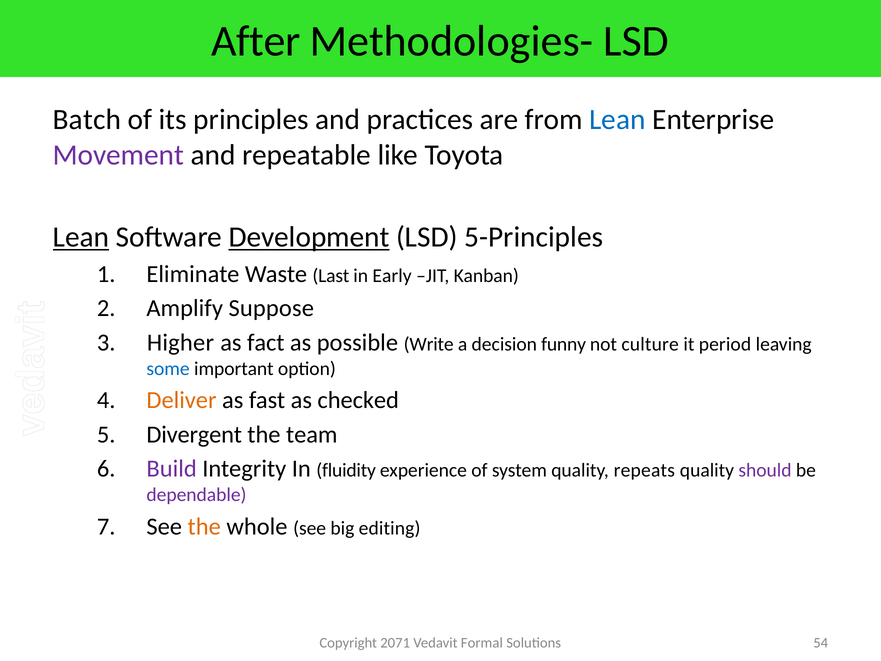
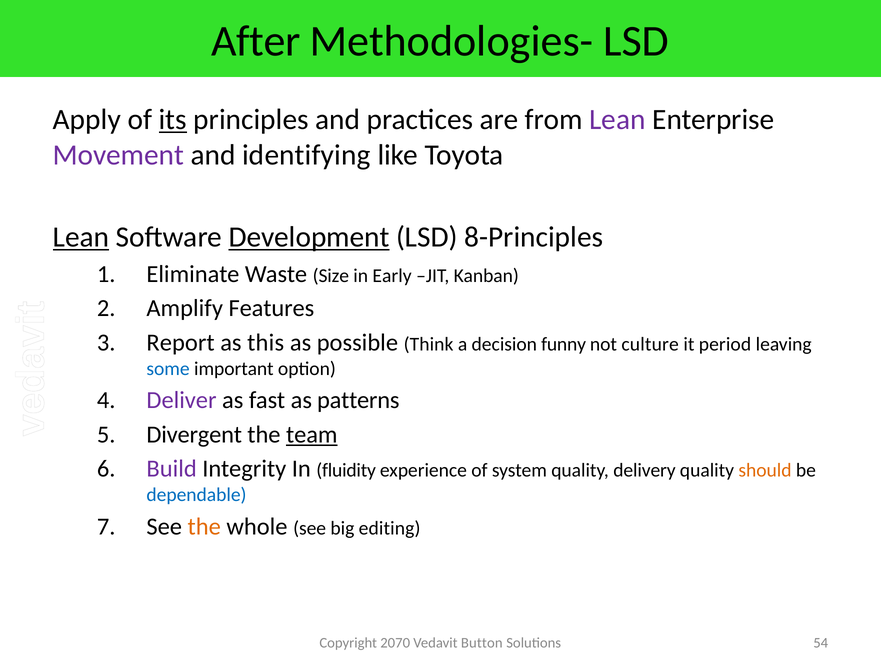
Batch: Batch -> Apply
its underline: none -> present
Lean at (617, 120) colour: blue -> purple
repeatable: repeatable -> identifying
5-Principles: 5-Principles -> 8-Principles
Last: Last -> Size
Suppose: Suppose -> Features
Higher: Higher -> Report
fact: fact -> this
Write: Write -> Think
Deliver colour: orange -> purple
checked: checked -> patterns
team underline: none -> present
repeats: repeats -> delivery
should colour: purple -> orange
dependable colour: purple -> blue
2071: 2071 -> 2070
Formal: Formal -> Button
